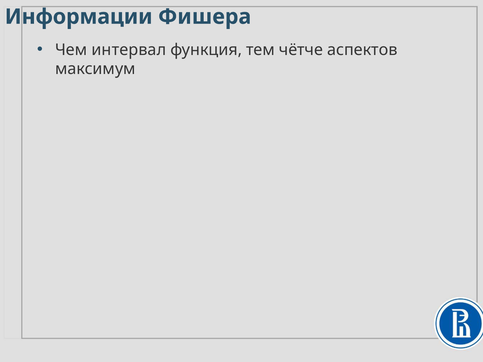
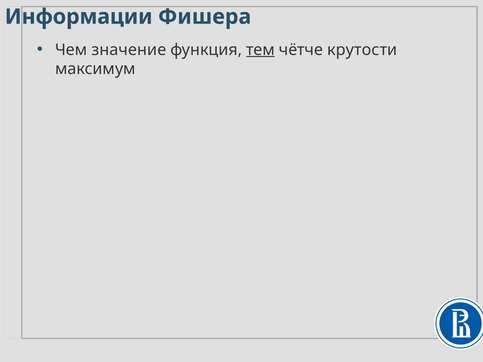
интервал: интервал -> значение
тем underline: none -> present
аспектов: аспектов -> крутости
